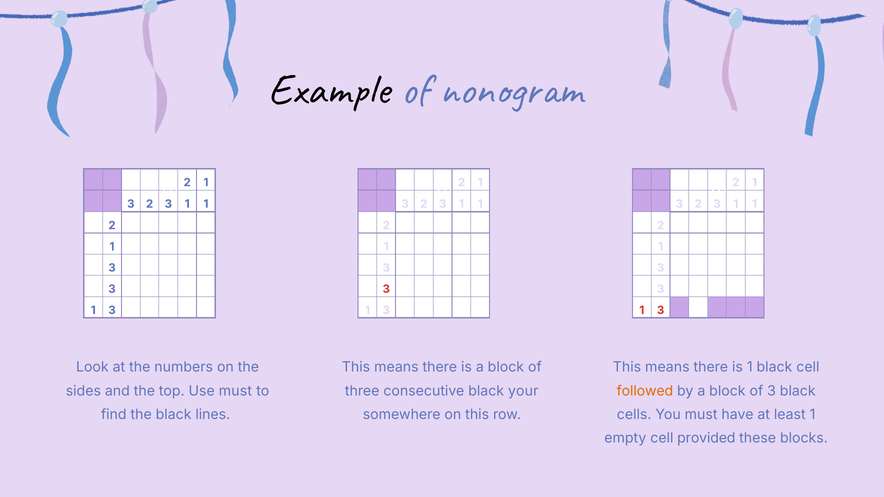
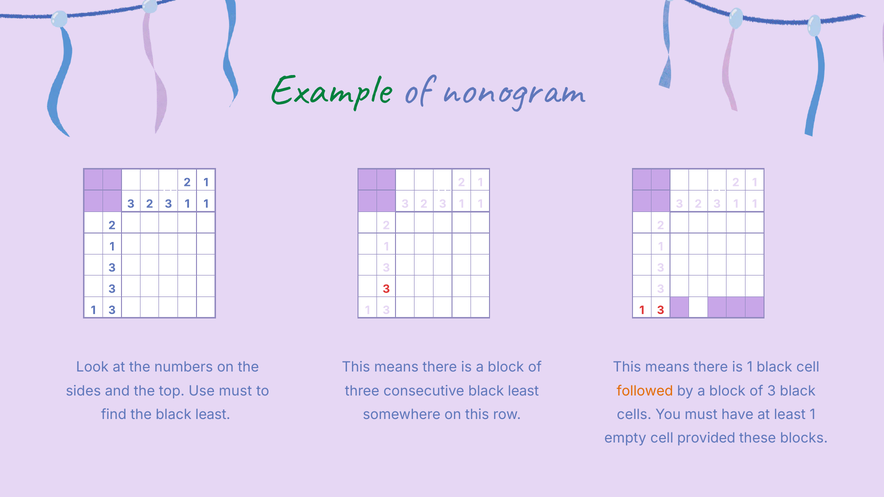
Example colour: black -> green
consecutive black your: your -> least
the black lines: lines -> least
